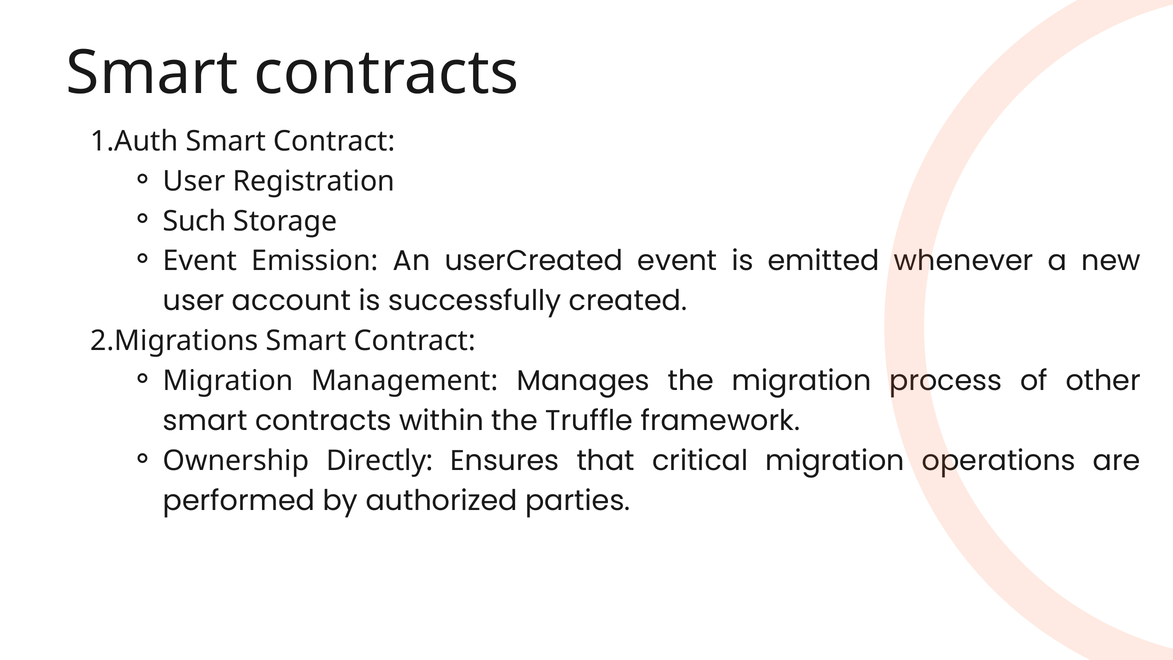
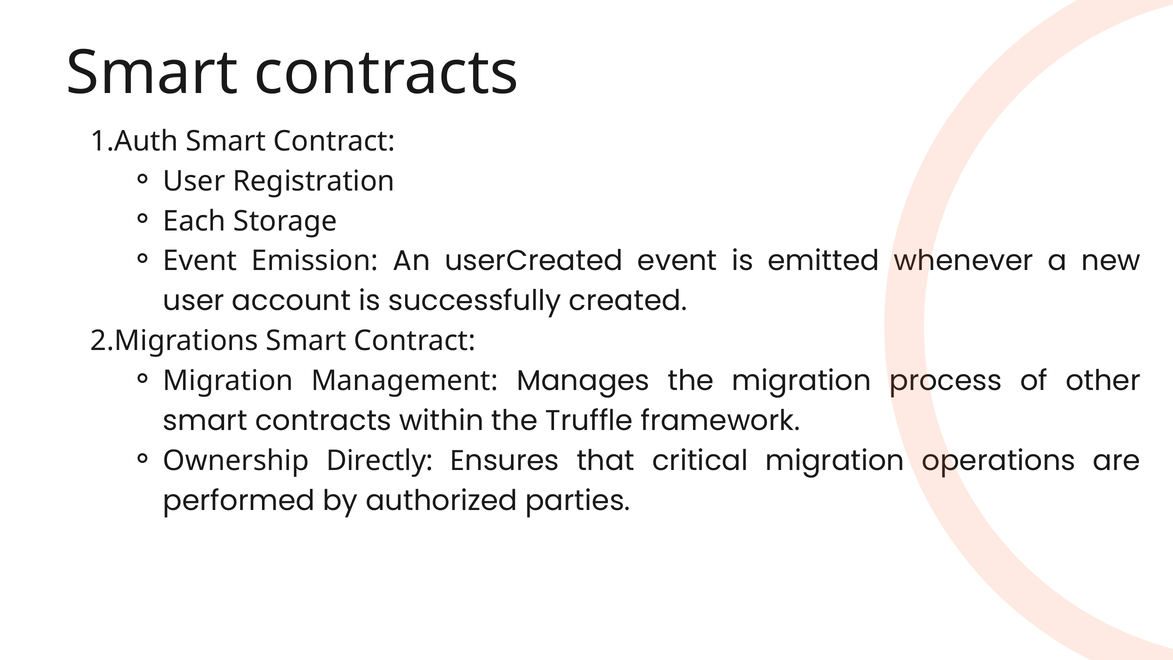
Such: Such -> Each
